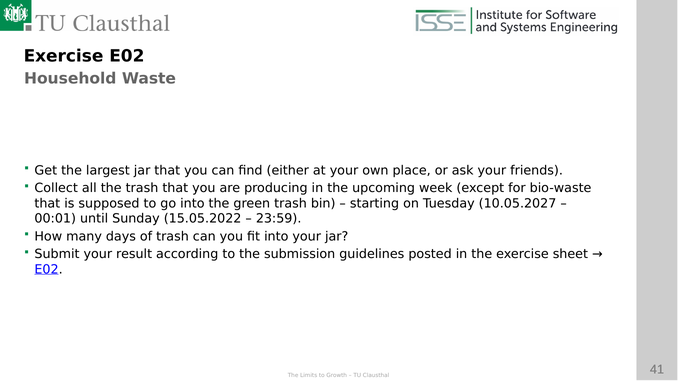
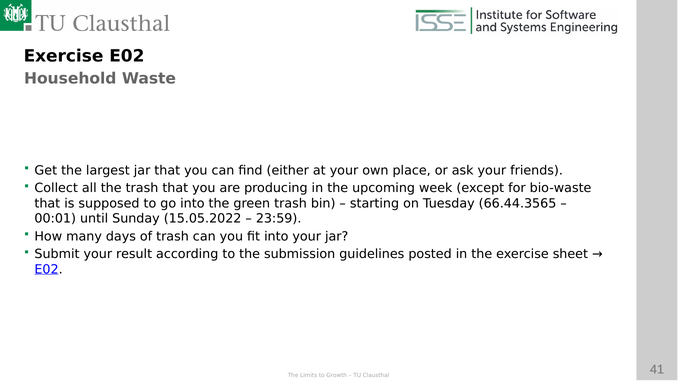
10.05.2027: 10.05.2027 -> 66.44.3565
